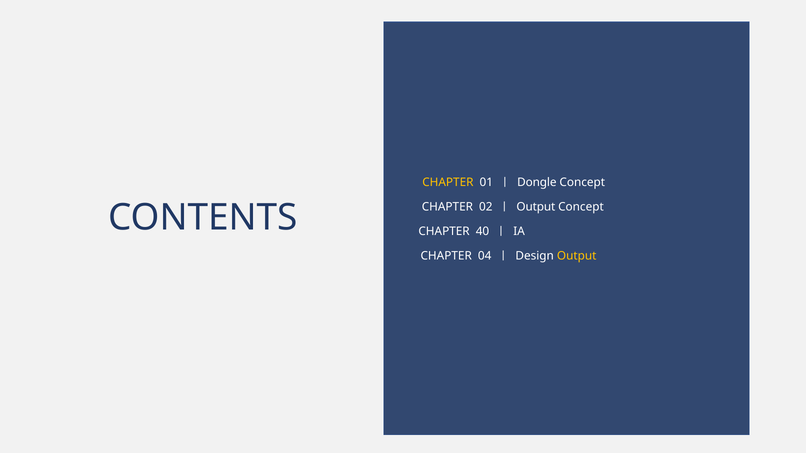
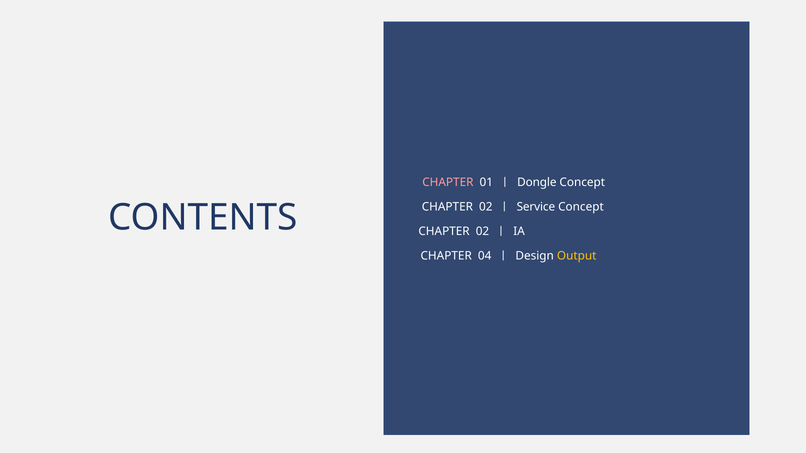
CHAPTER at (448, 182) colour: yellow -> pink
ㅣ Output: Output -> Service
40 at (482, 232): 40 -> 02
